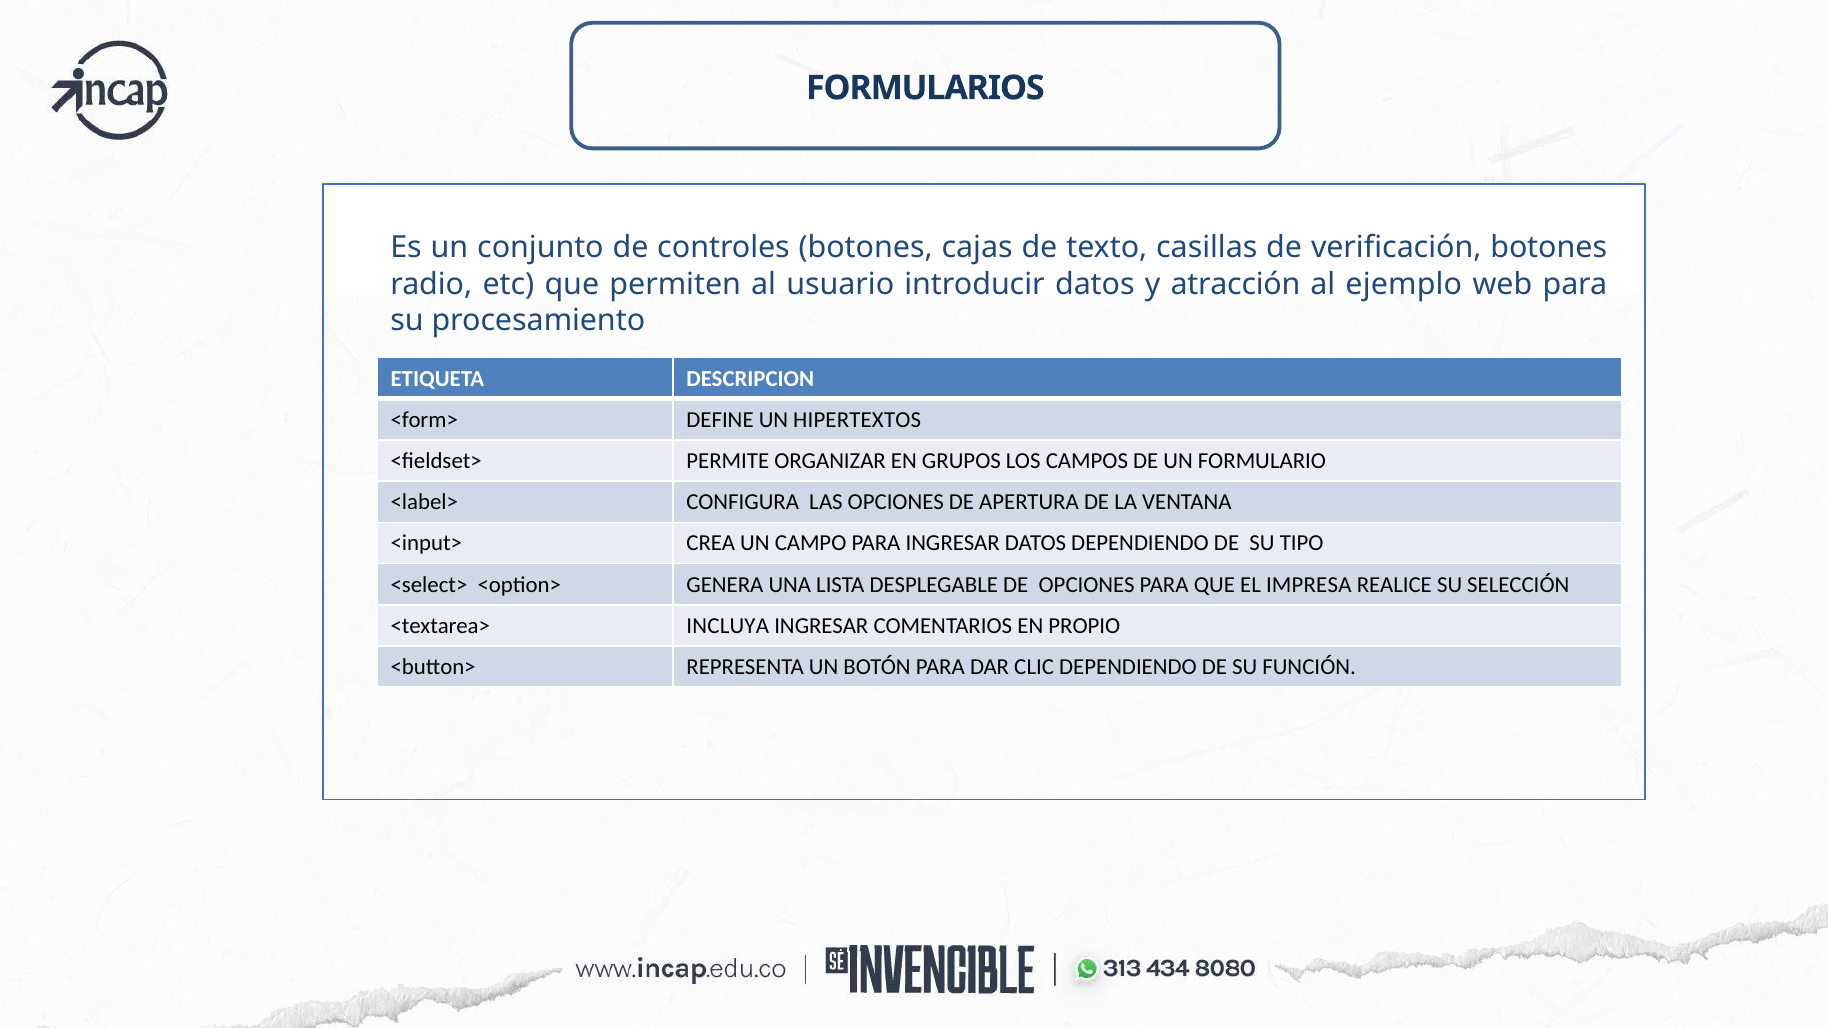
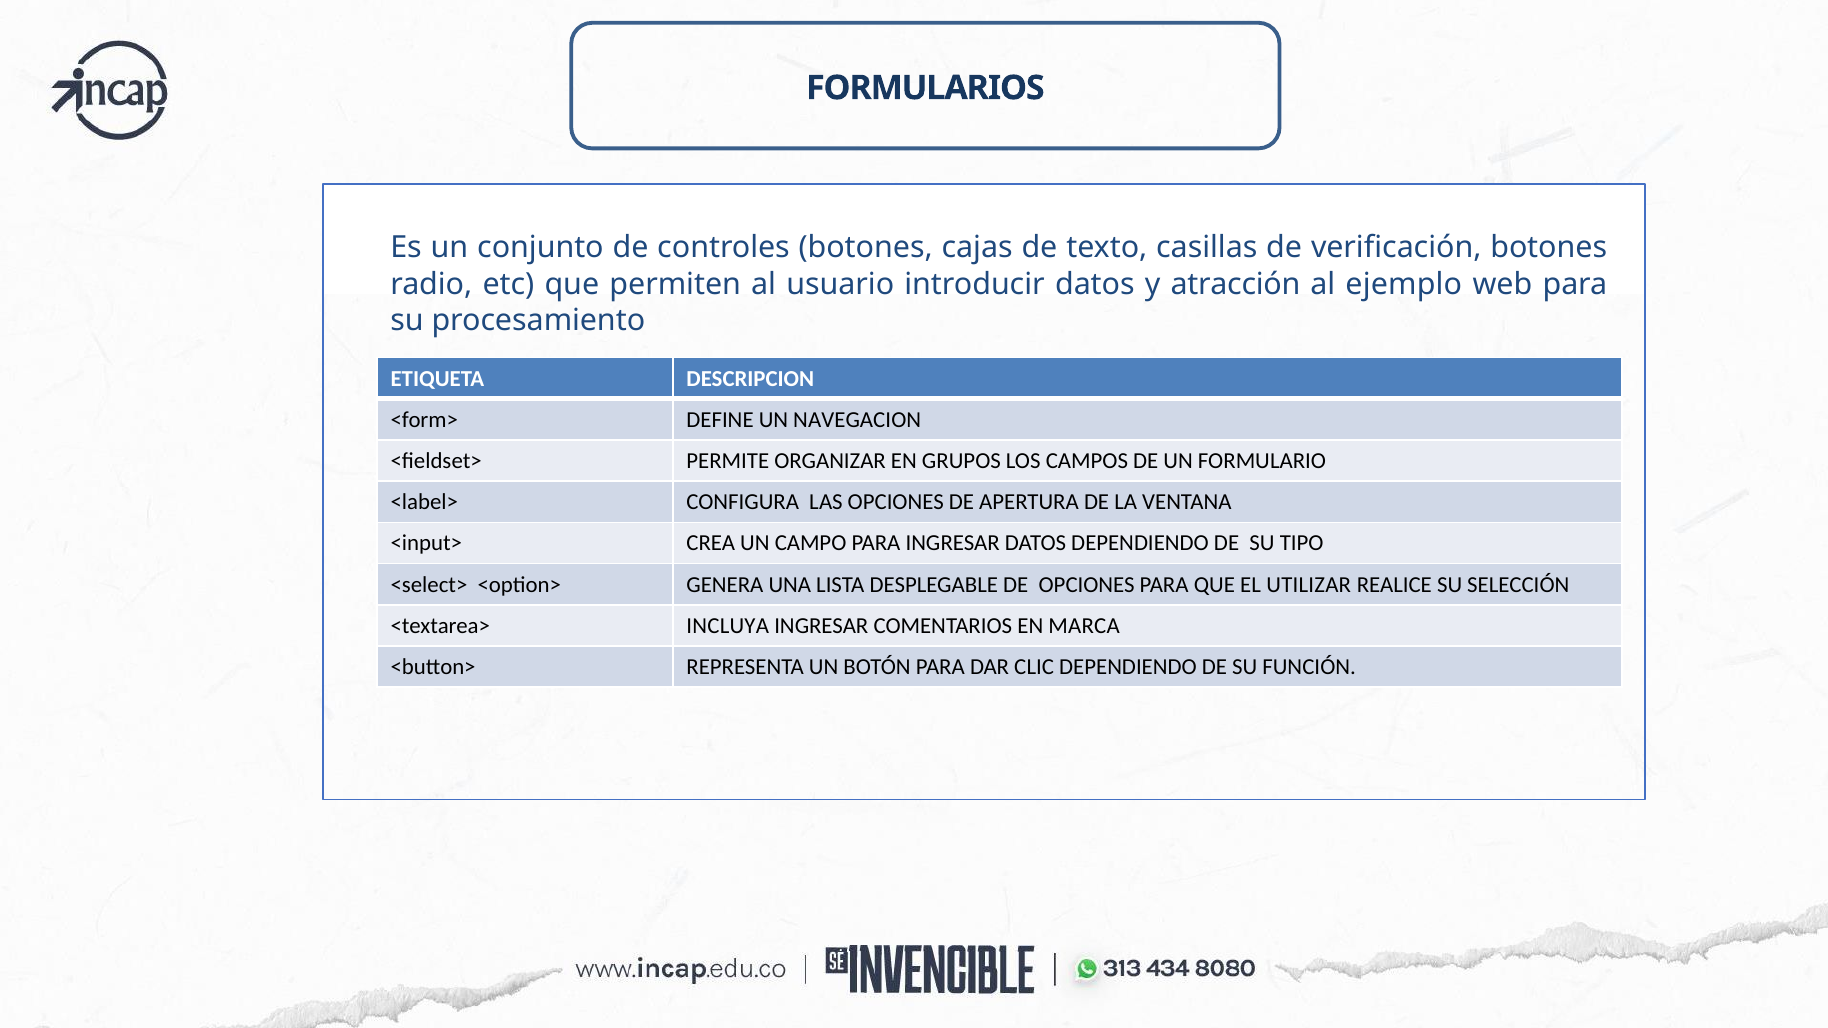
HIPERTEXTOS: HIPERTEXTOS -> NAVEGACION
IMPRESA: IMPRESA -> UTILIZAR
PROPIO: PROPIO -> MARCA
